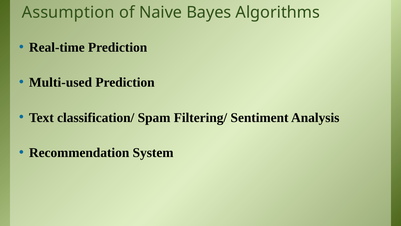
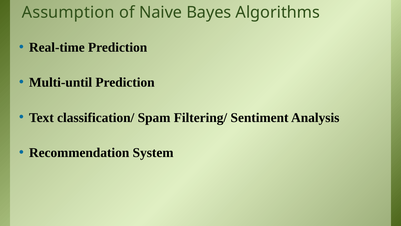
Multi-used: Multi-used -> Multi-until
